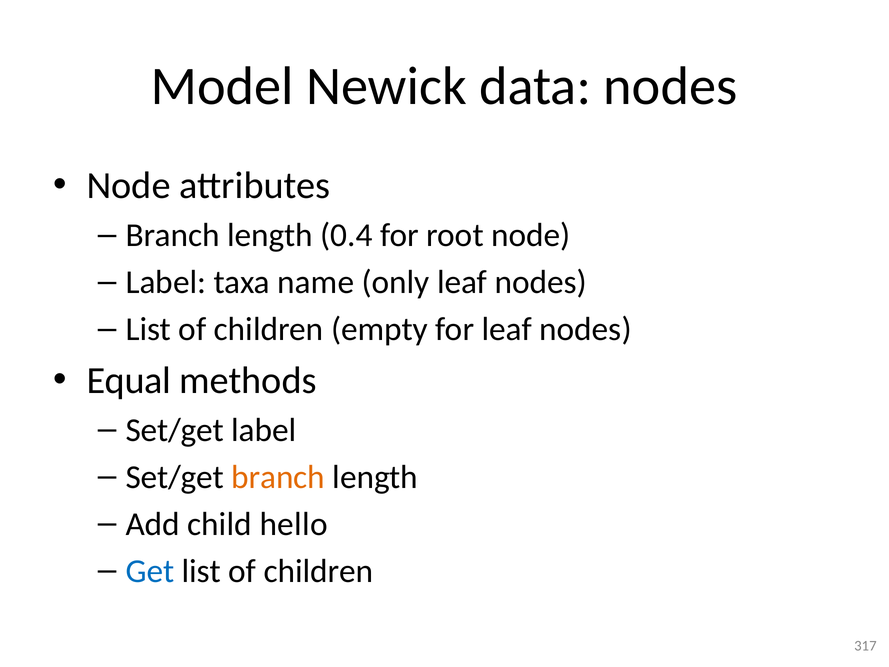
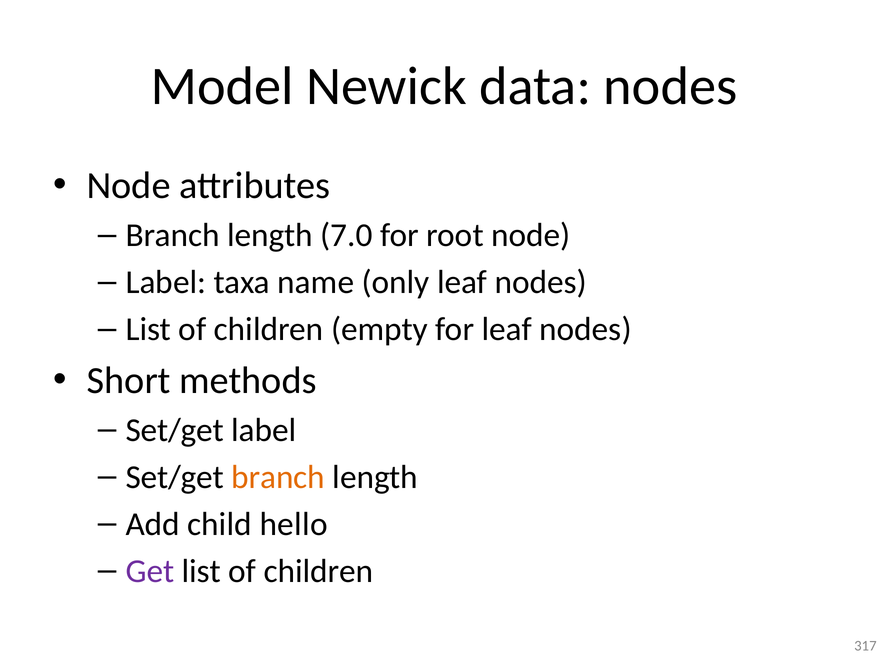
0.4: 0.4 -> 7.0
Equal: Equal -> Short
Get colour: blue -> purple
